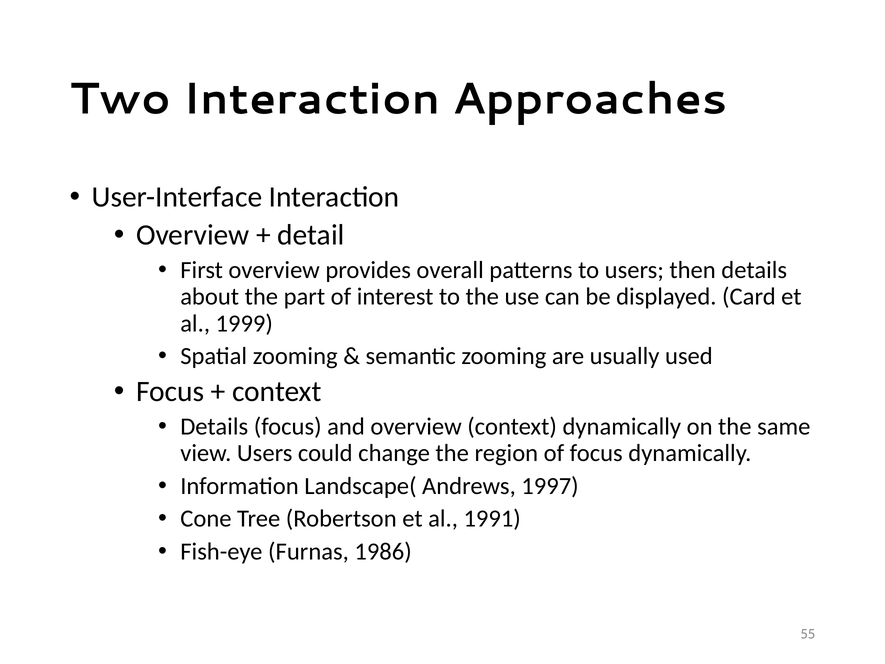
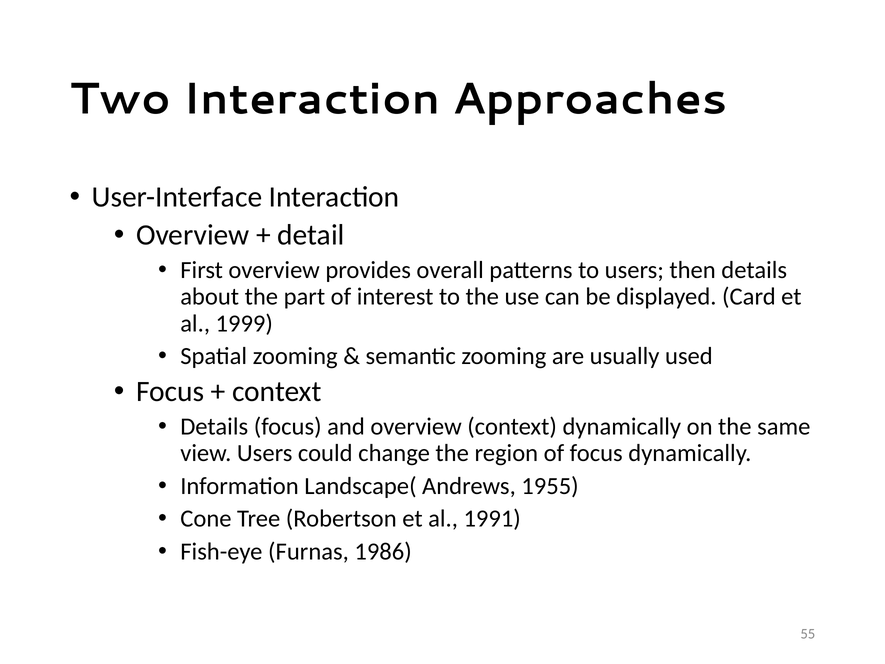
1997: 1997 -> 1955
